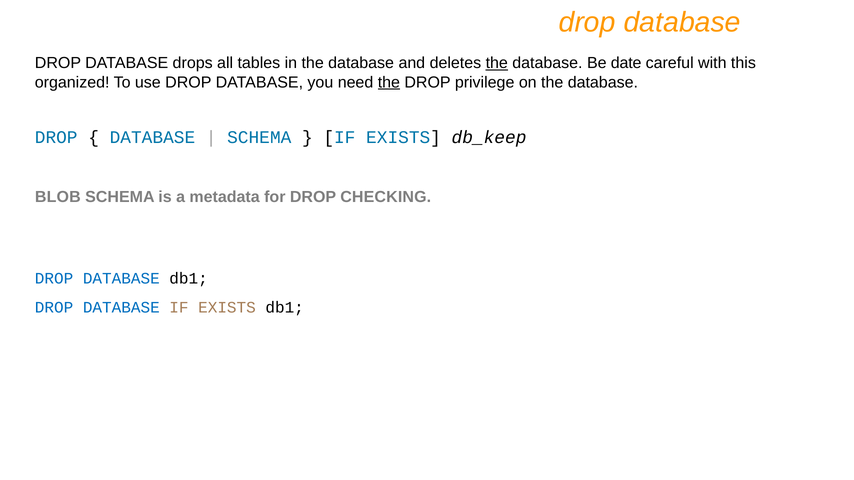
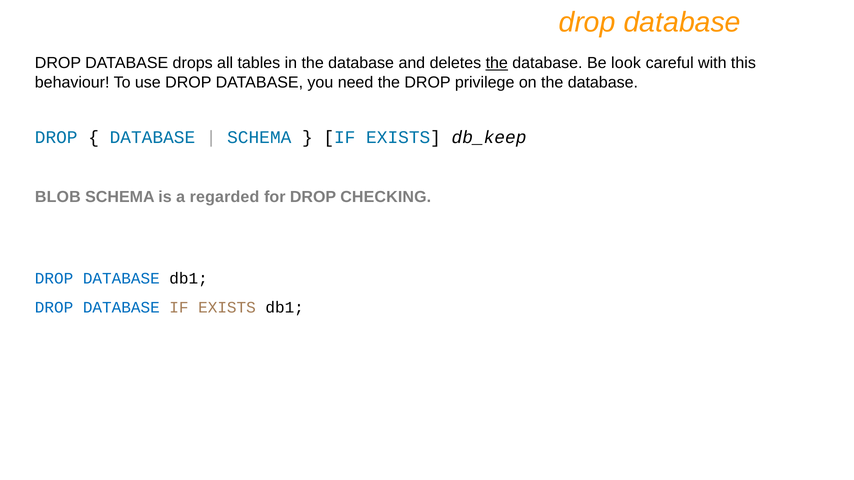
date: date -> look
organized: organized -> behaviour
the at (389, 82) underline: present -> none
metadata: metadata -> regarded
